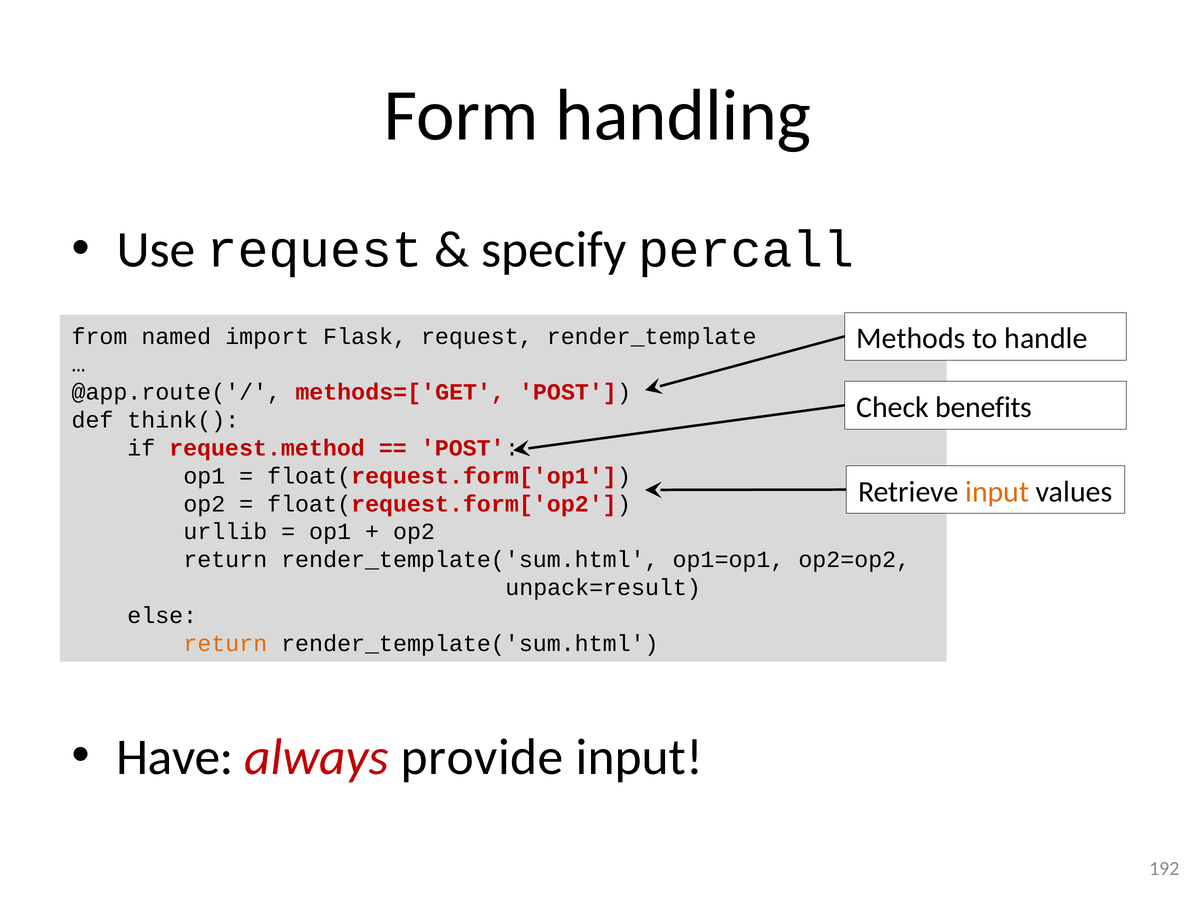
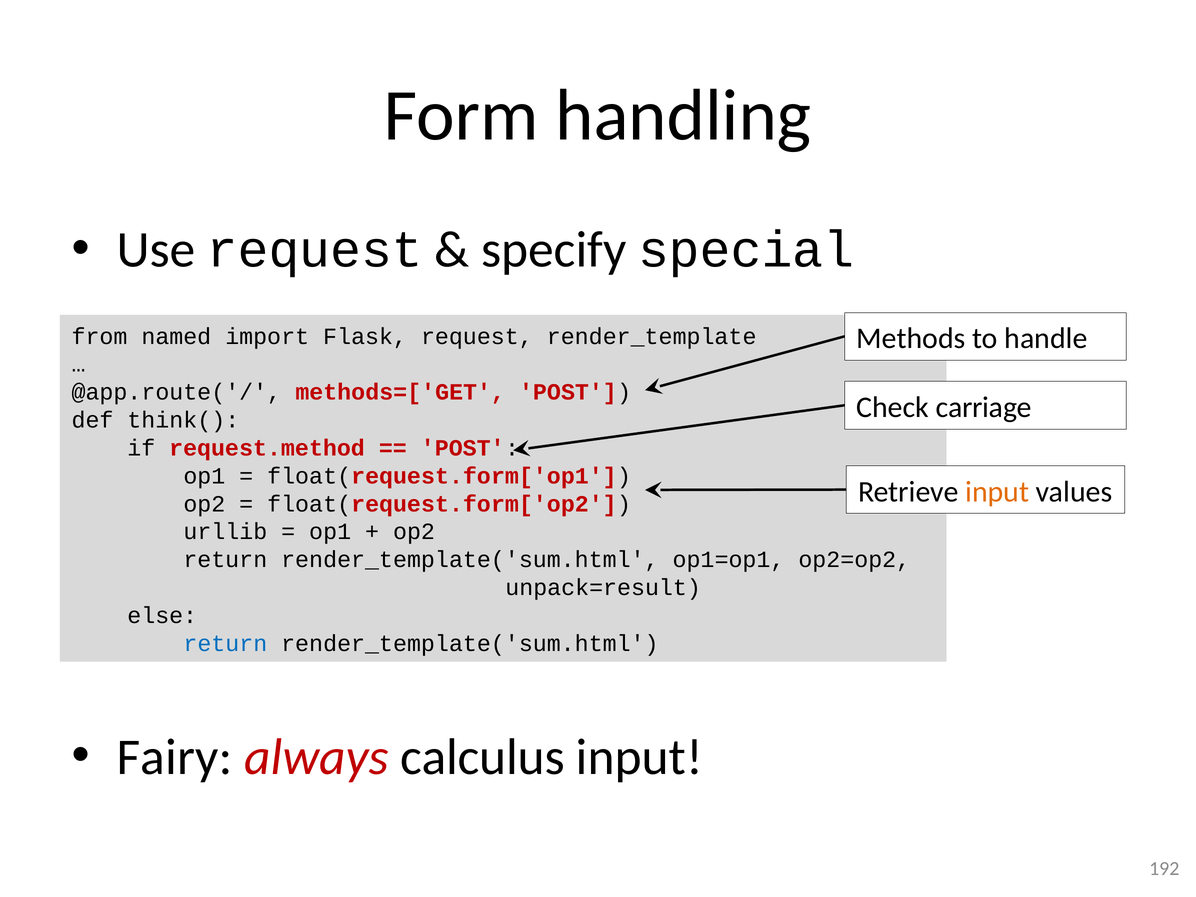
percall: percall -> special
benefits: benefits -> carriage
return at (225, 643) colour: orange -> blue
Have: Have -> Fairy
provide: provide -> calculus
